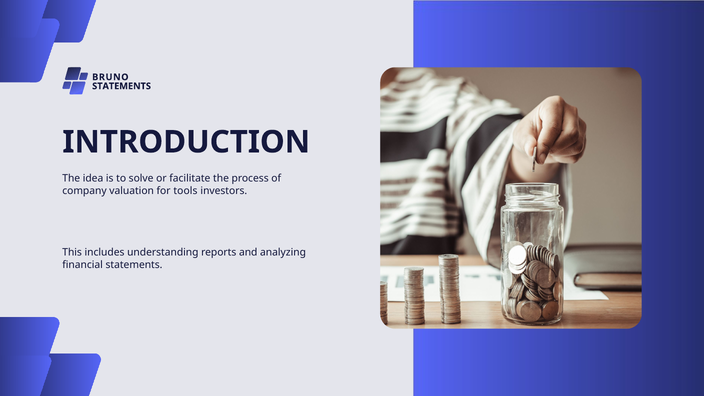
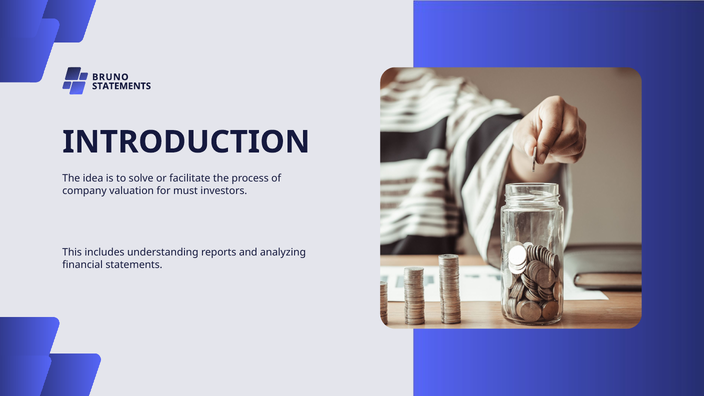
tools: tools -> must
